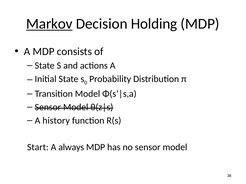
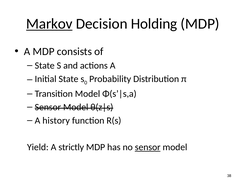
Start: Start -> Yield
always: always -> strictly
sensor at (148, 148) underline: none -> present
